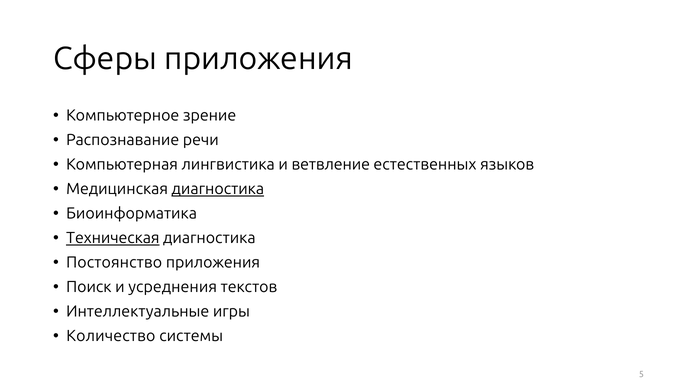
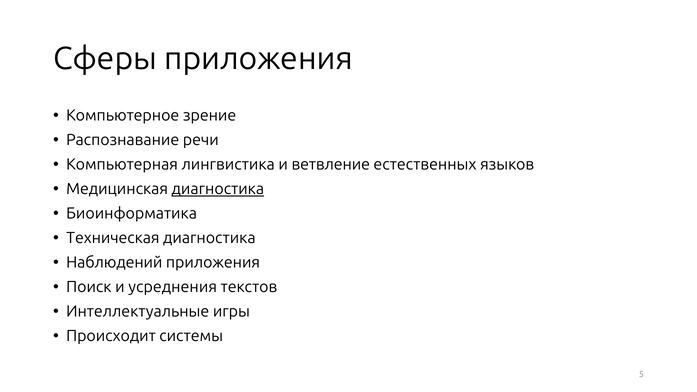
Техническая underline: present -> none
Постоянство: Постоянство -> Наблюдений
Количество: Количество -> Происходит
